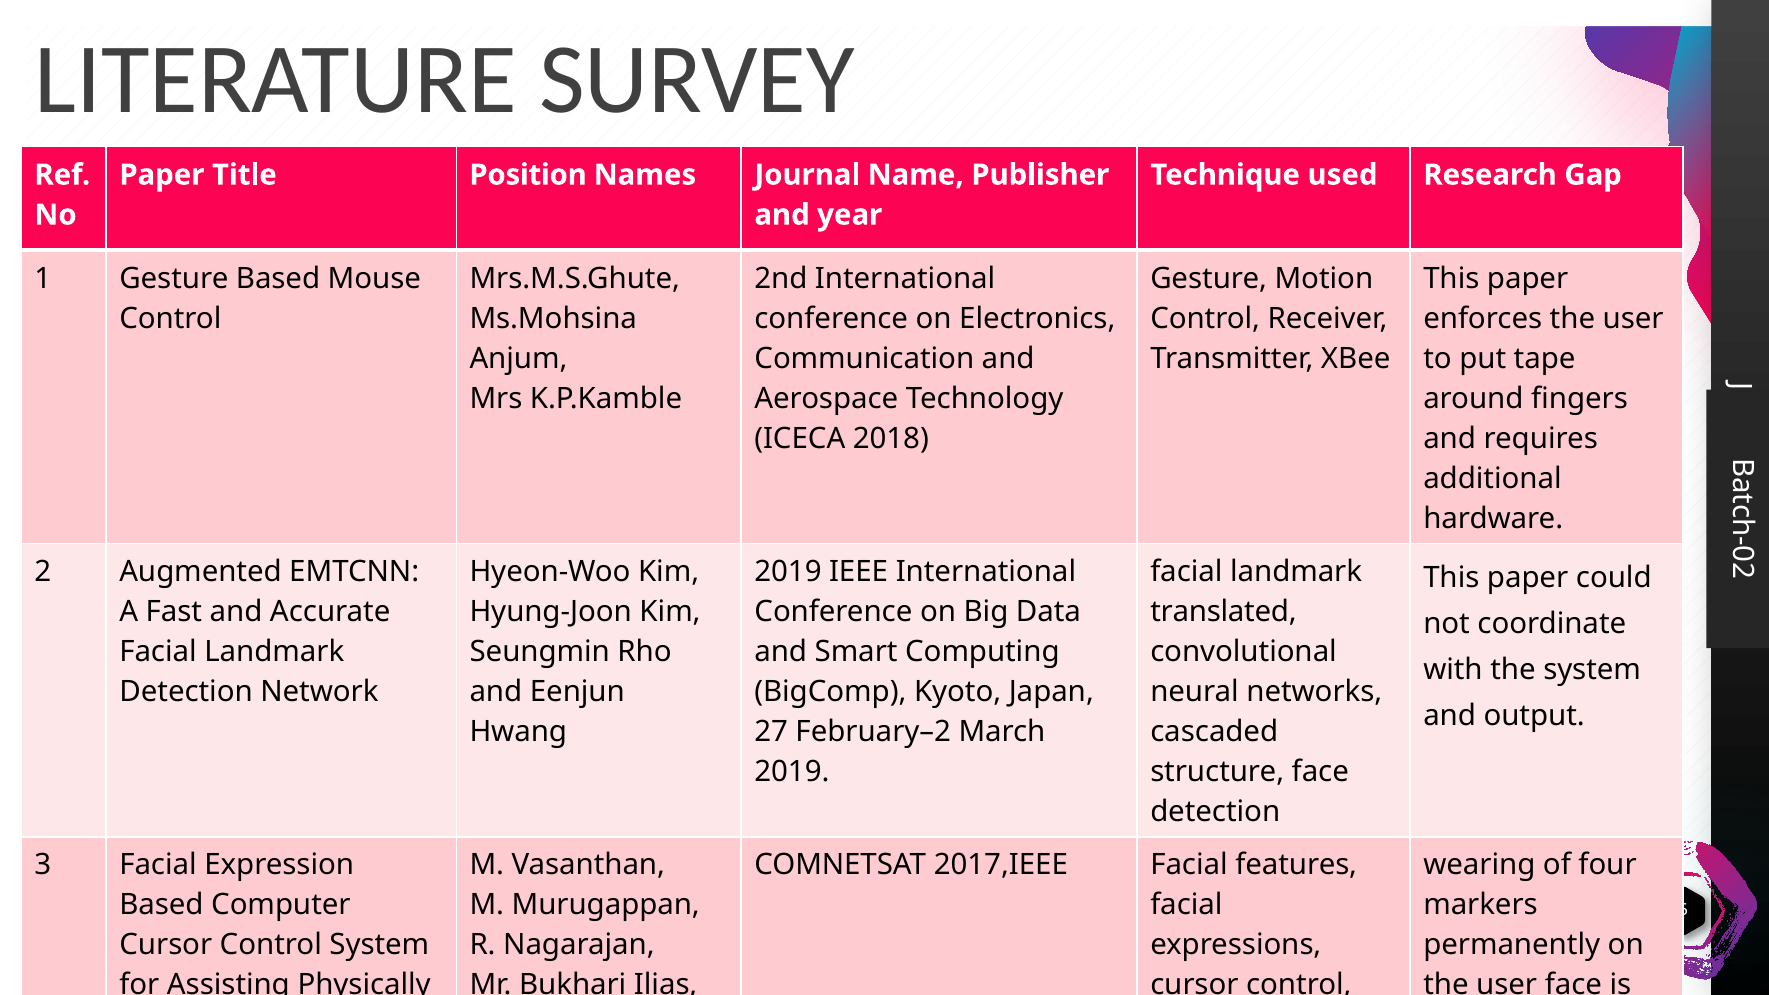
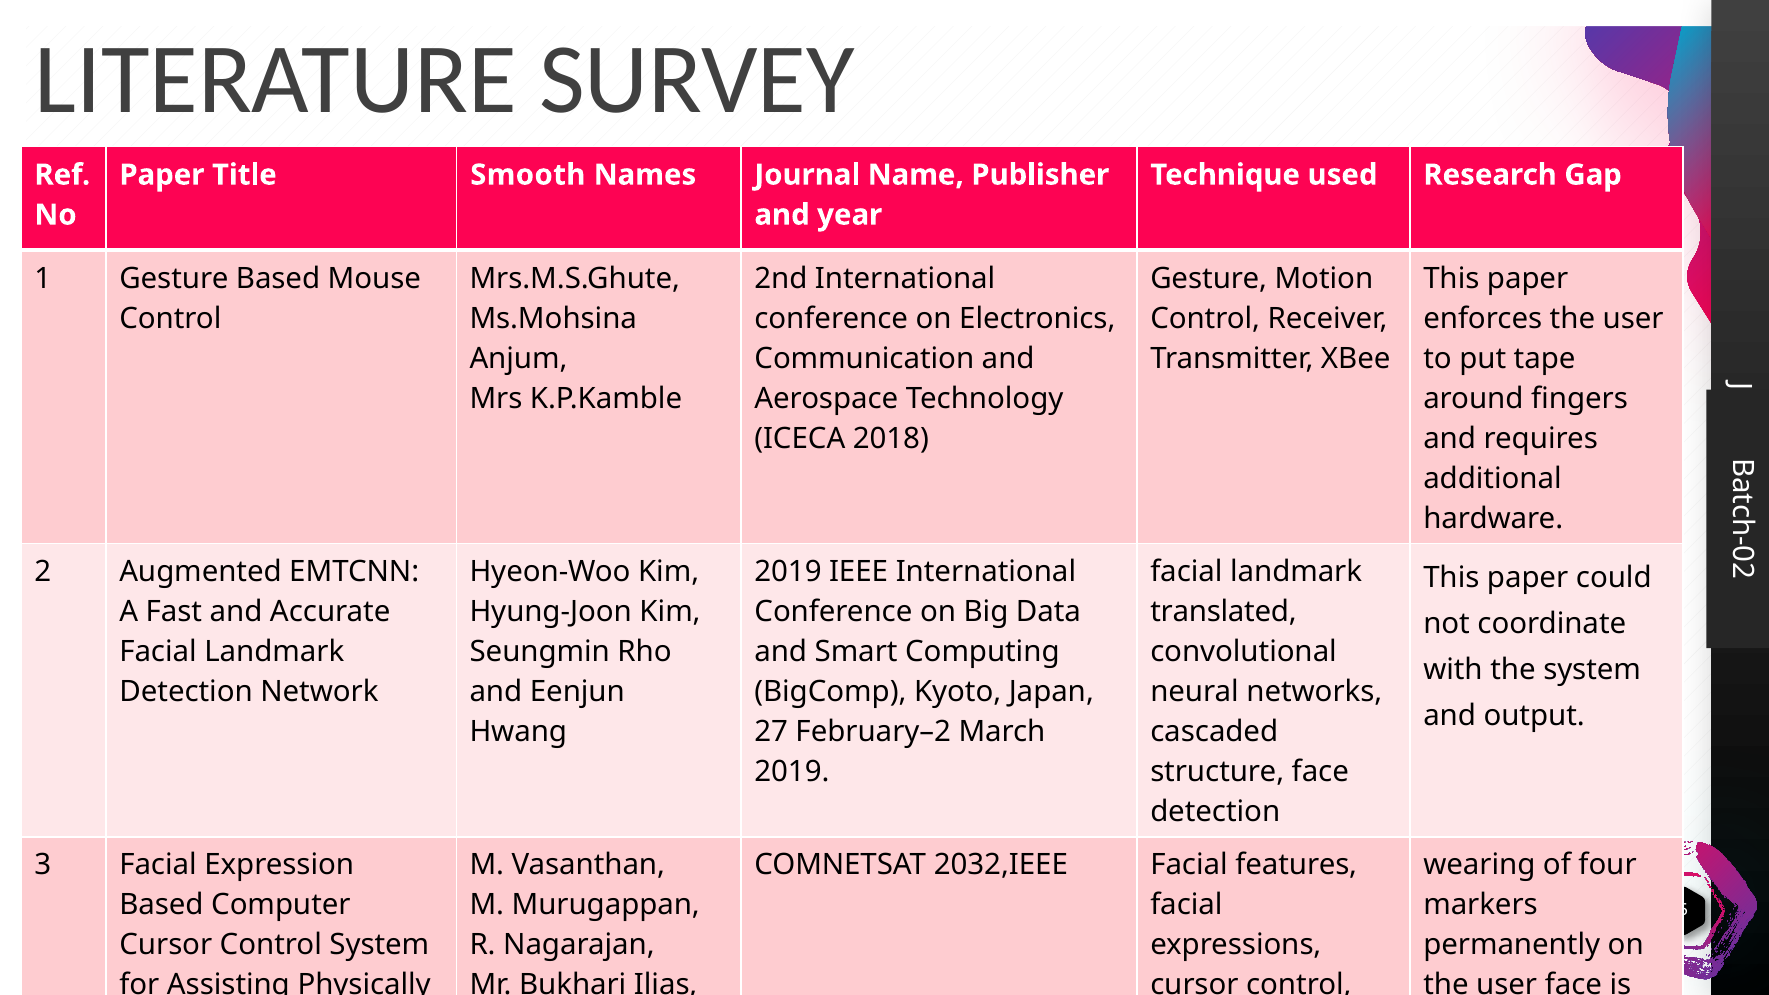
Position: Position -> Smooth
2017,IEEE: 2017,IEEE -> 2032,IEEE
